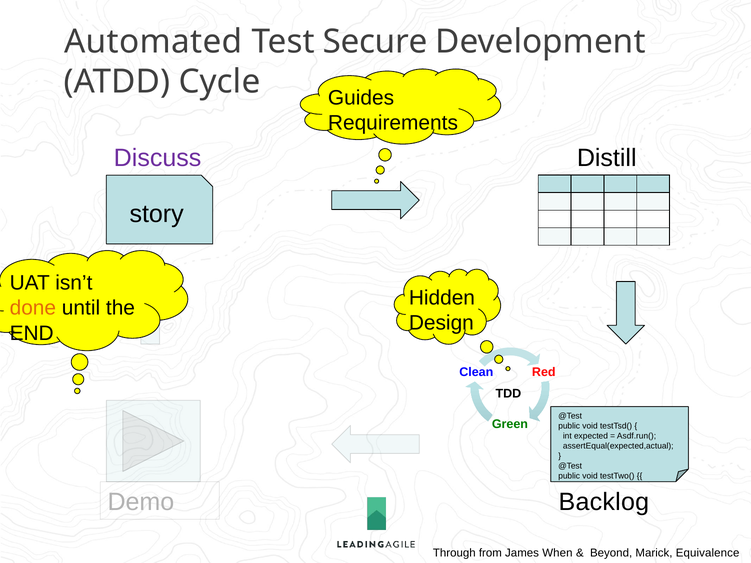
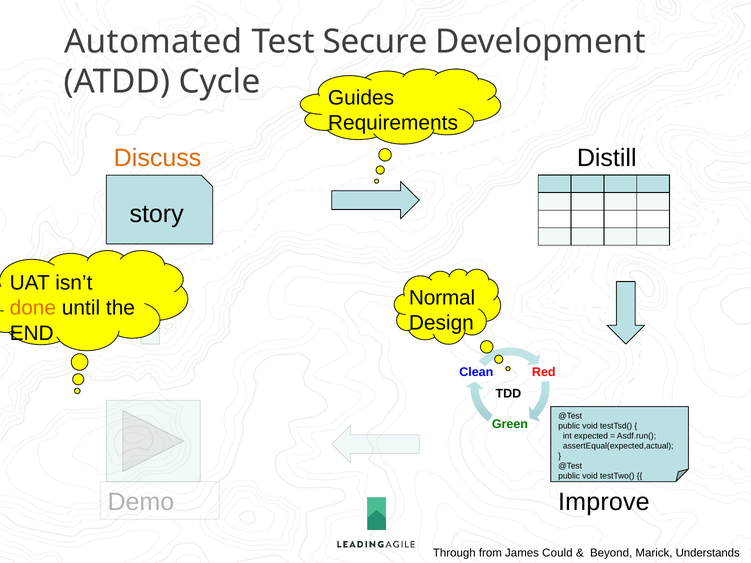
Discuss colour: purple -> orange
Hidden: Hidden -> Normal
Backlog: Backlog -> Improve
When: When -> Could
Equivalence: Equivalence -> Understands
